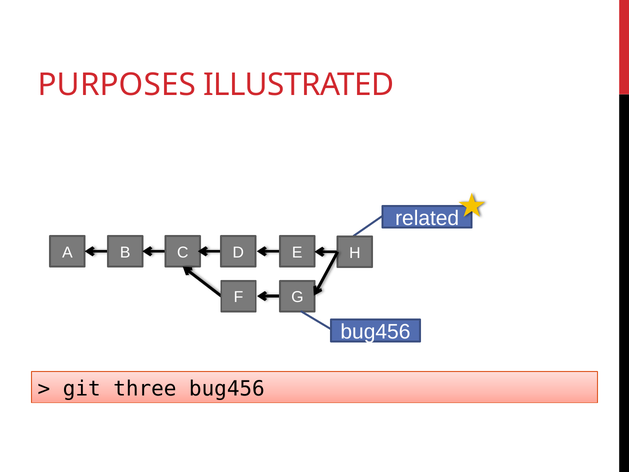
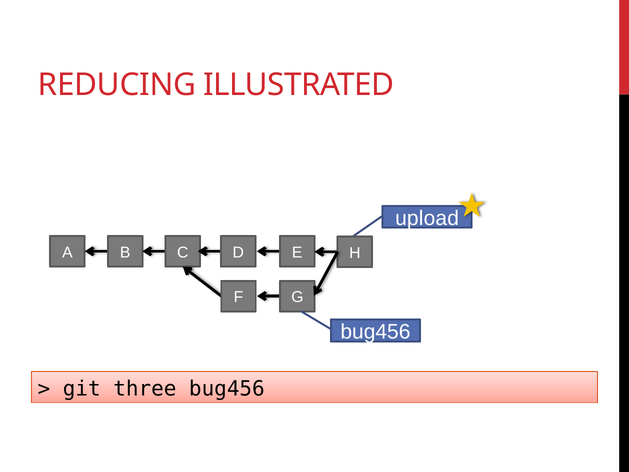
PURPOSES: PURPOSES -> REDUCING
related: related -> upload
